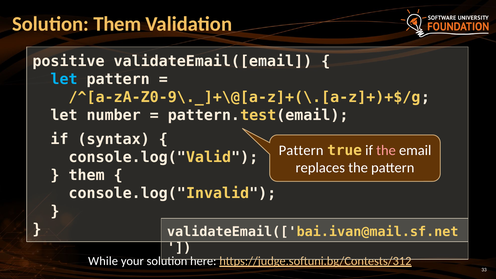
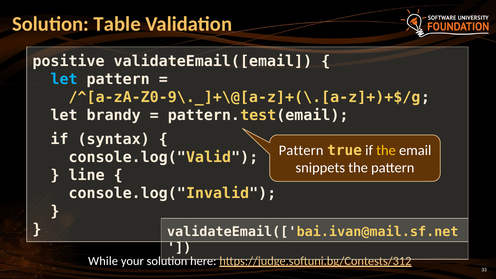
Solution Them: Them -> Table
number: number -> brandy
the at (386, 151) colour: pink -> yellow
replaces: replaces -> snippets
them at (87, 175): them -> line
